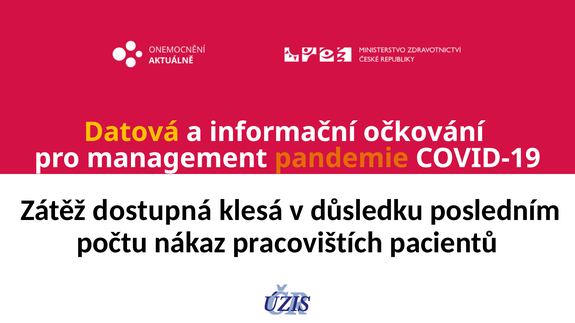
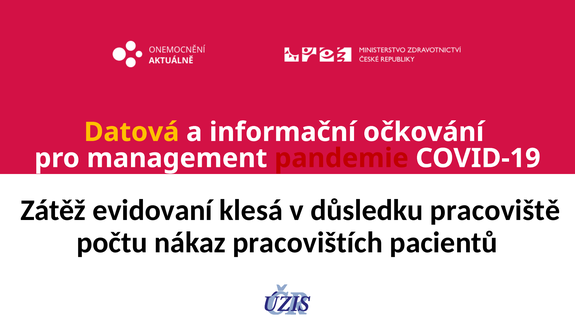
pandemie colour: orange -> red
dostupná: dostupná -> evidovaní
posledním: posledním -> pracoviště
